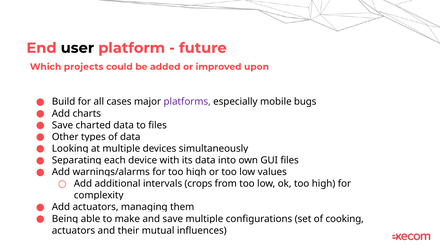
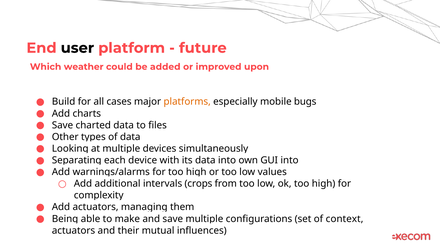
projects: projects -> weather
platforms colour: purple -> orange
files at (290, 161): files -> into
cooking: cooking -> context
